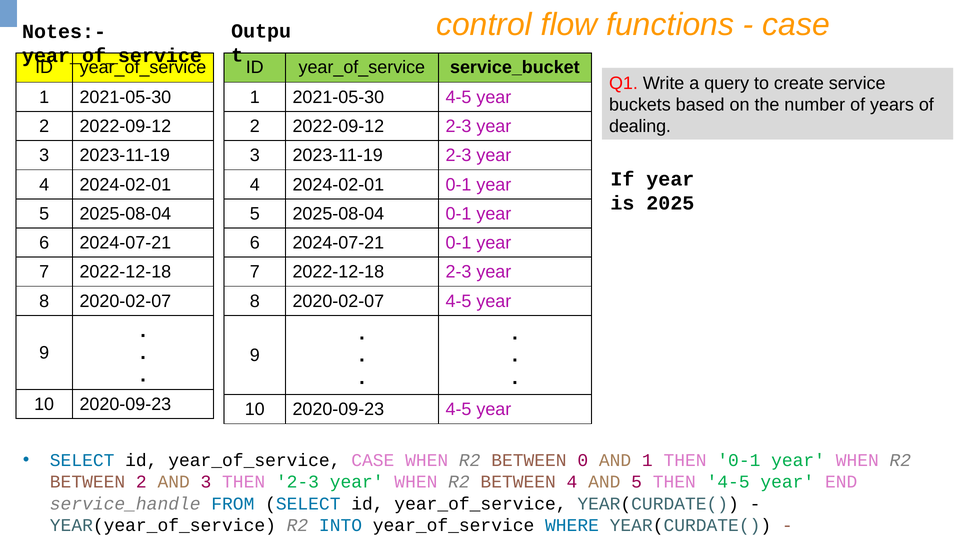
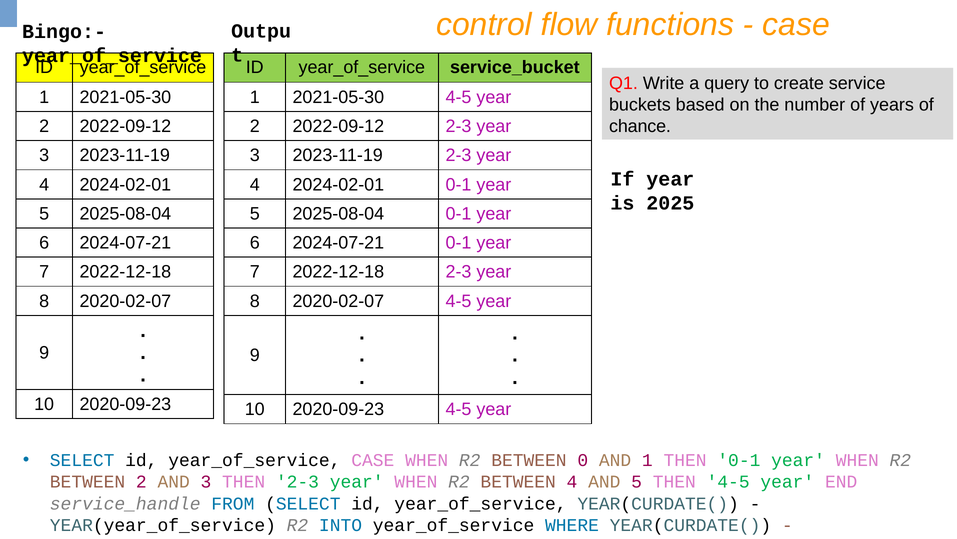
Notes:-: Notes:- -> Bingo:-
dealing: dealing -> chance
